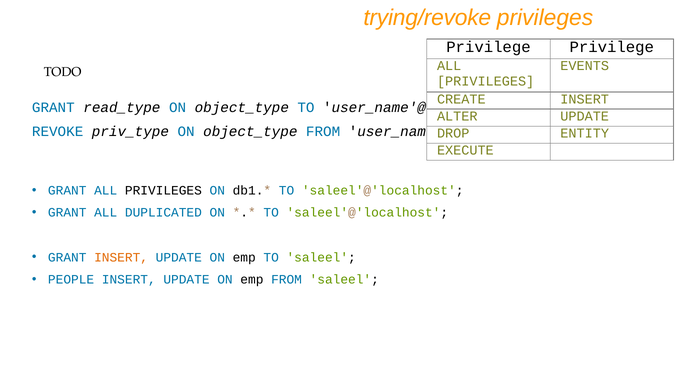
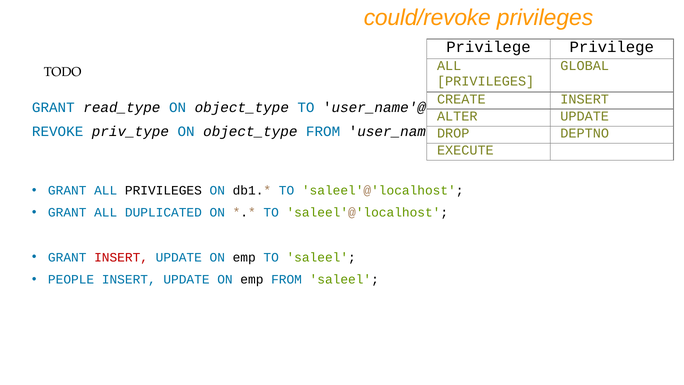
trying/revoke: trying/revoke -> could/revoke
EVENTS: EVENTS -> GLOBAL
ENTITY: ENTITY -> DEPTNO
INSERT at (121, 257) colour: orange -> red
